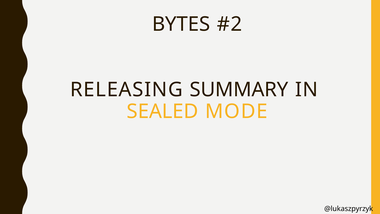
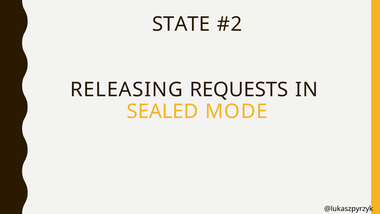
BYTES: BYTES -> STATE
SUMMARY: SUMMARY -> REQUESTS
